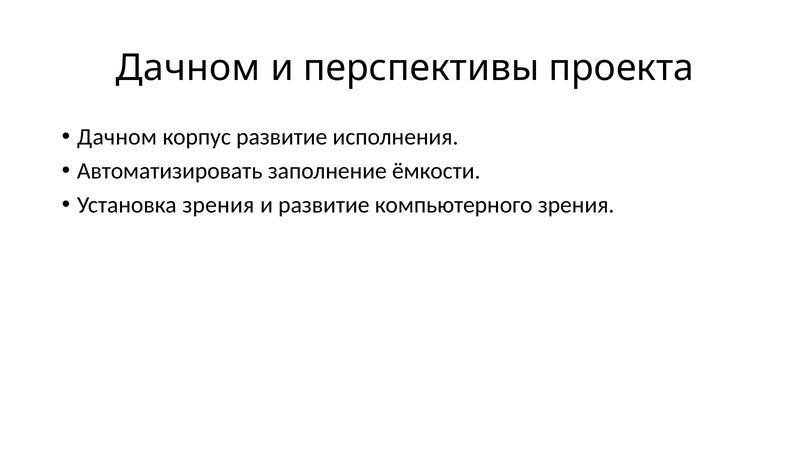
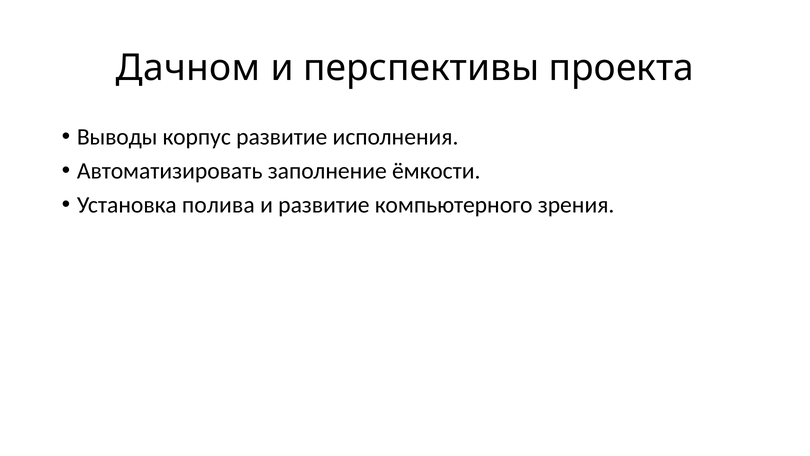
Дачном at (117, 137): Дачном -> Выводы
Установка зрения: зрения -> полива
